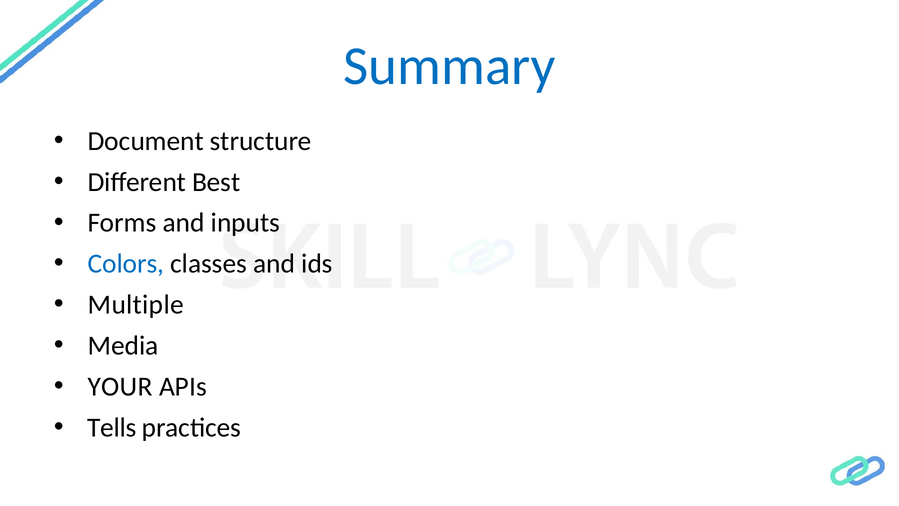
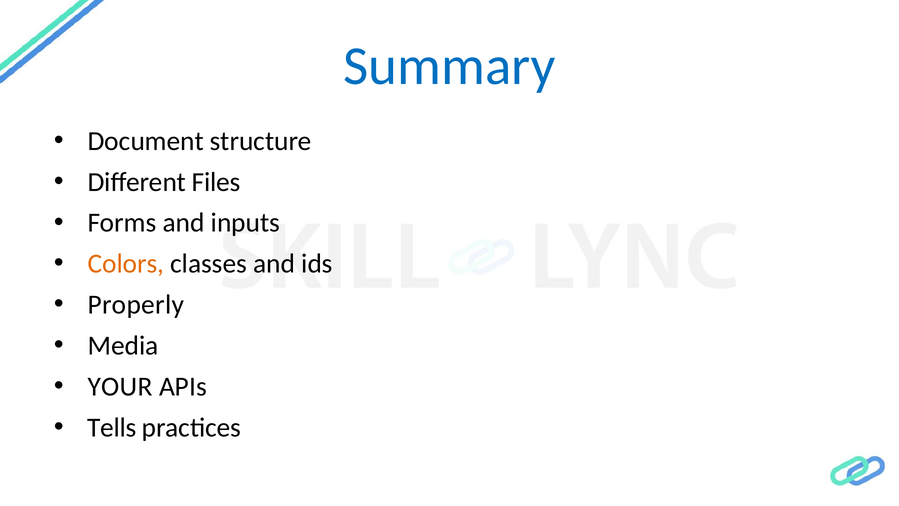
Best: Best -> Files
Colors colour: blue -> orange
Multiple: Multiple -> Properly
